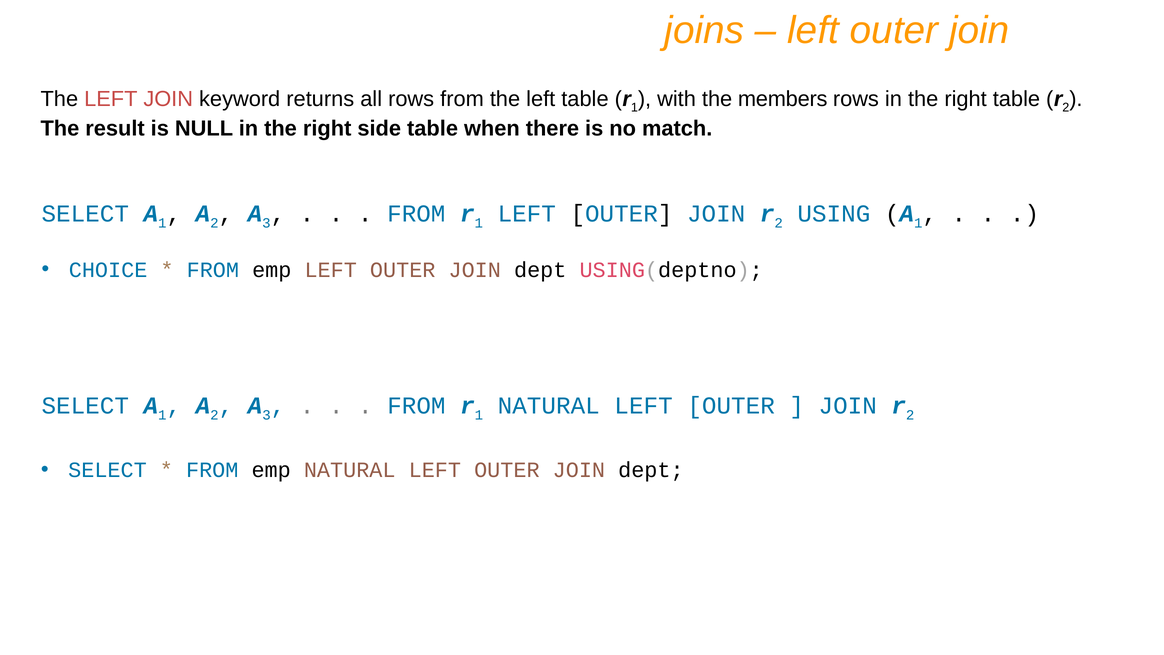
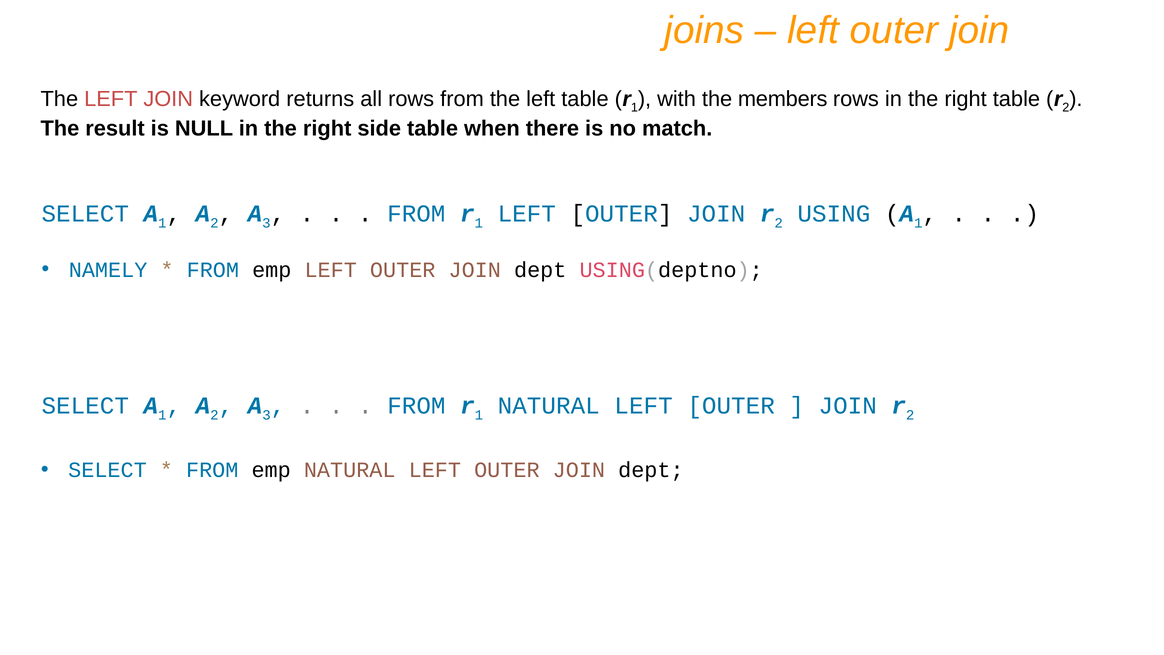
CHOICE: CHOICE -> NAMELY
